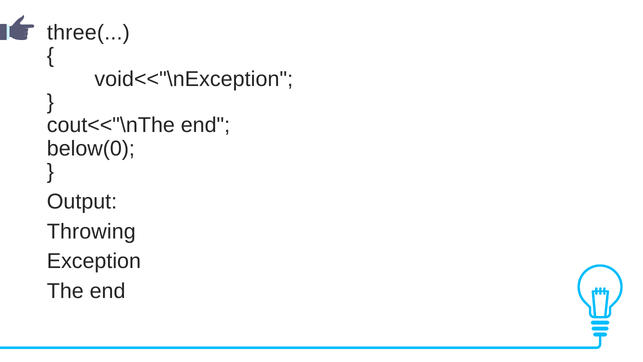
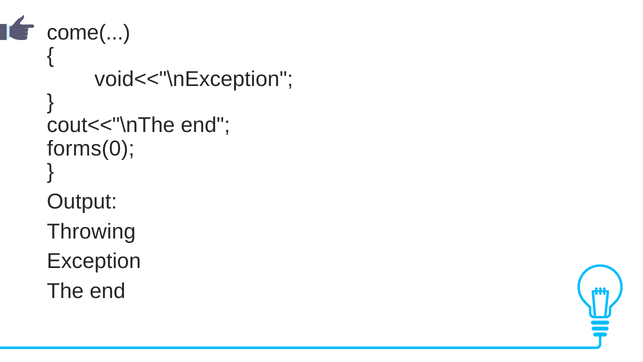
three(: three( -> come(
below(0: below(0 -> forms(0
